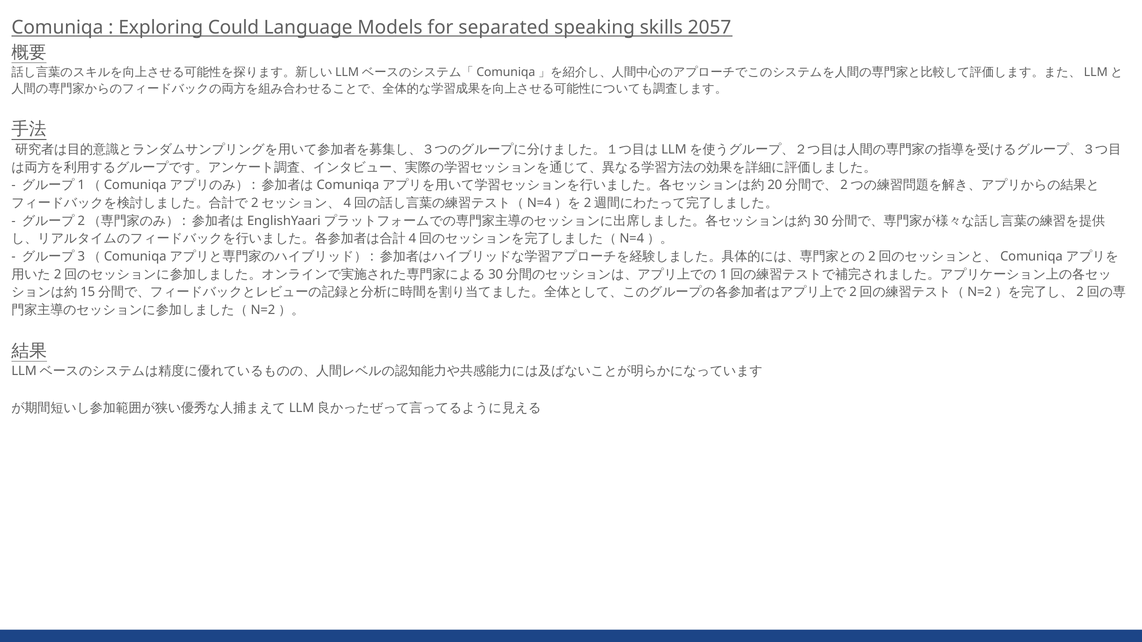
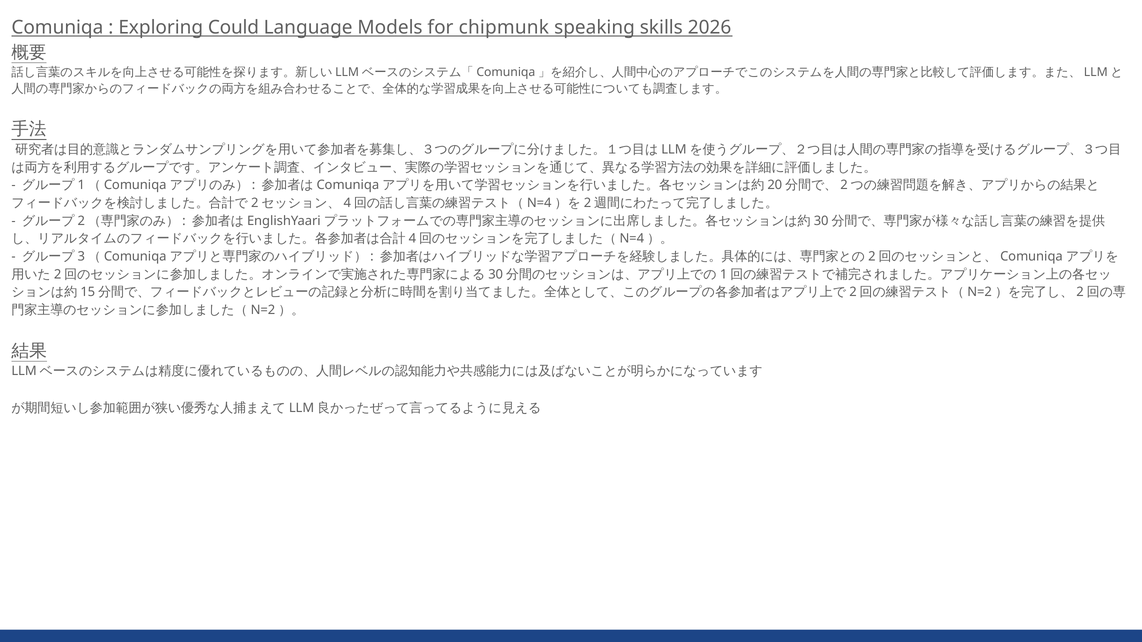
separated: separated -> chipmunk
2057: 2057 -> 2026
